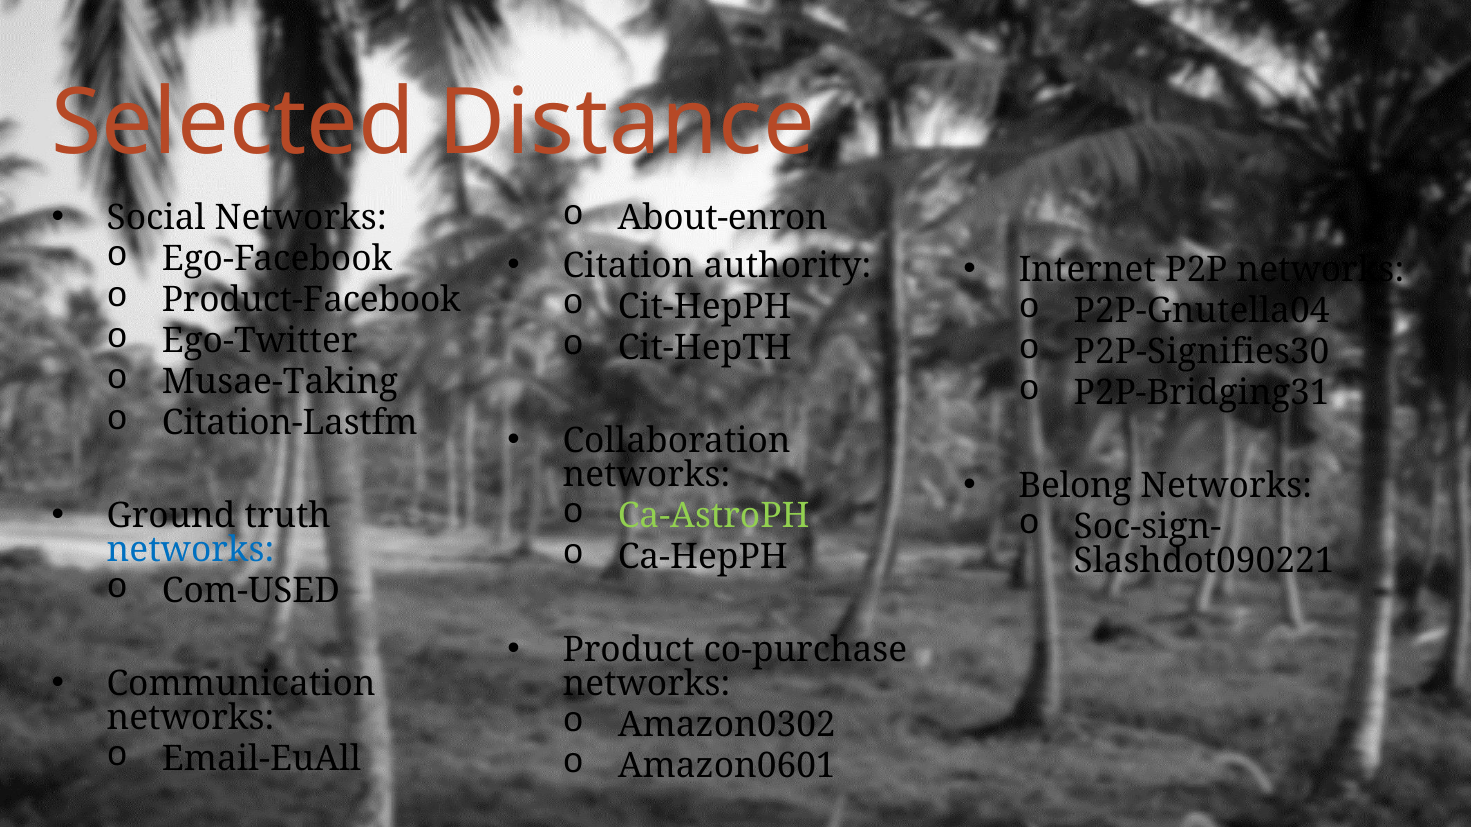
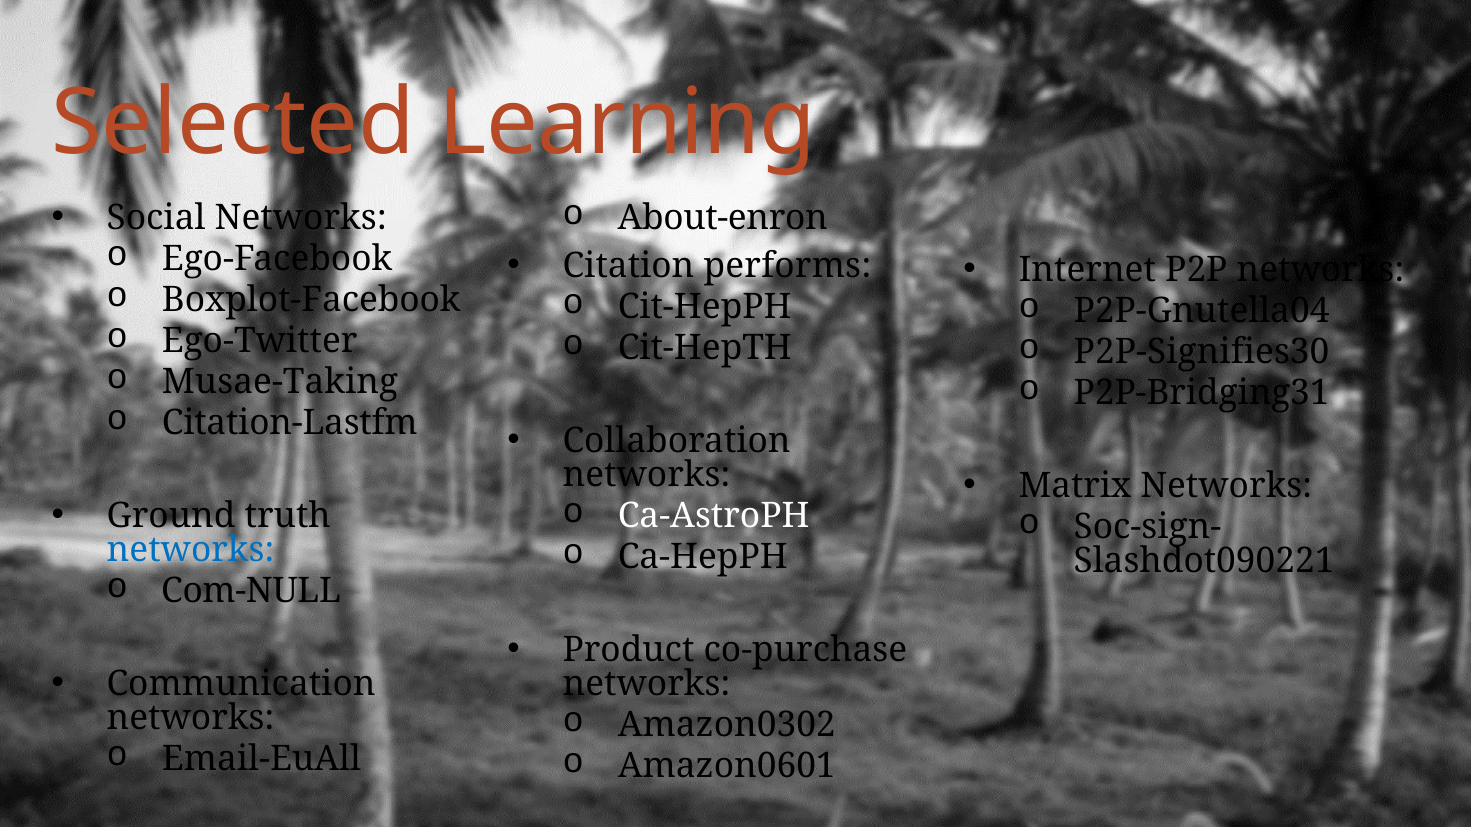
Distance: Distance -> Learning
authority: authority -> performs
Product-Facebook: Product-Facebook -> Boxplot-Facebook
Belong: Belong -> Matrix
Ca-AstroPH colour: light green -> white
Com-USED: Com-USED -> Com-NULL
